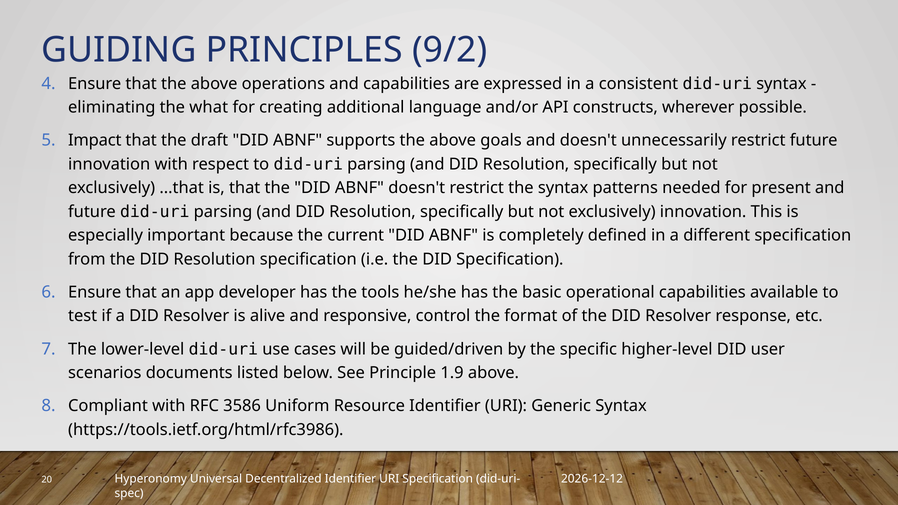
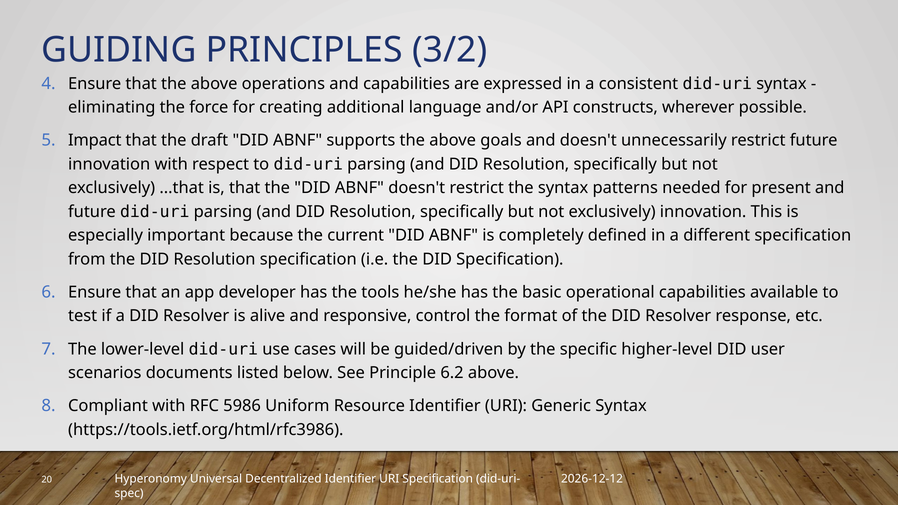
9/2: 9/2 -> 3/2
what: what -> force
1.9: 1.9 -> 6.2
3586: 3586 -> 5986
